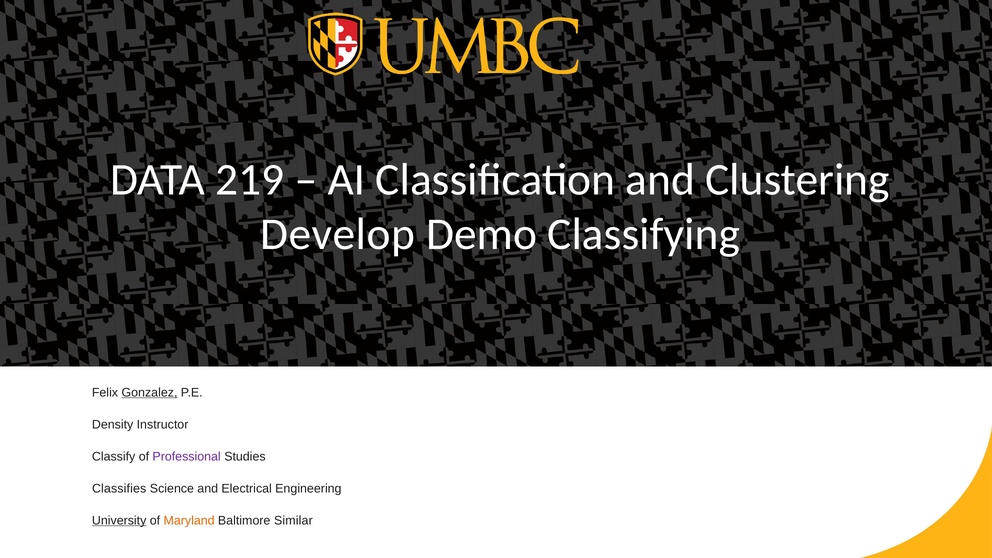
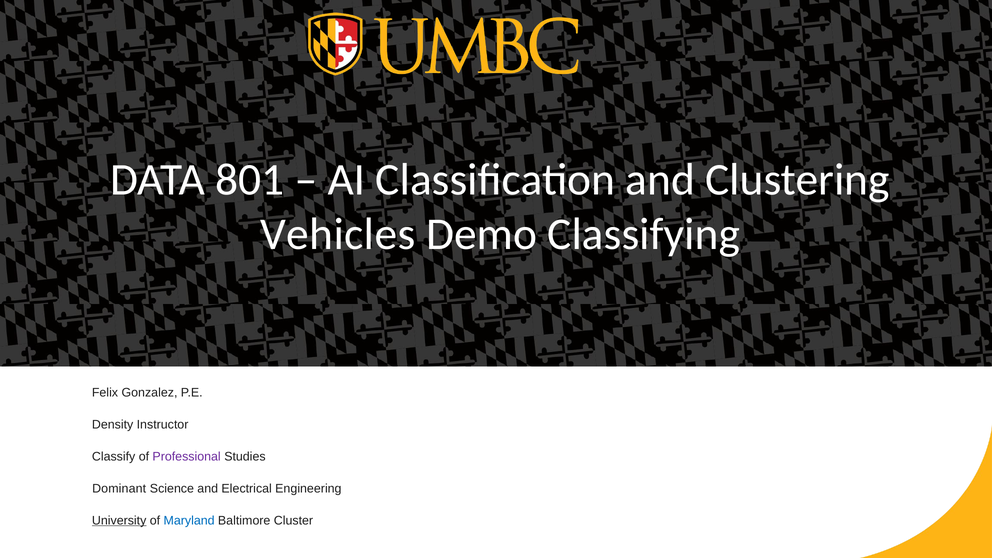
219: 219 -> 801
Develop: Develop -> Vehicles
Gonzalez underline: present -> none
Classifies: Classifies -> Dominant
Maryland colour: orange -> blue
Similar: Similar -> Cluster
